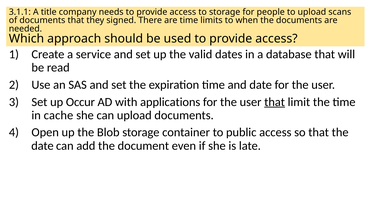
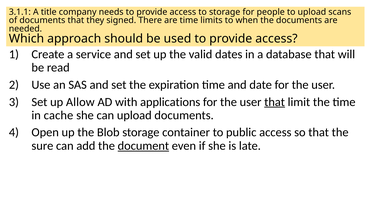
Occur: Occur -> Allow
date at (42, 146): date -> sure
document underline: none -> present
